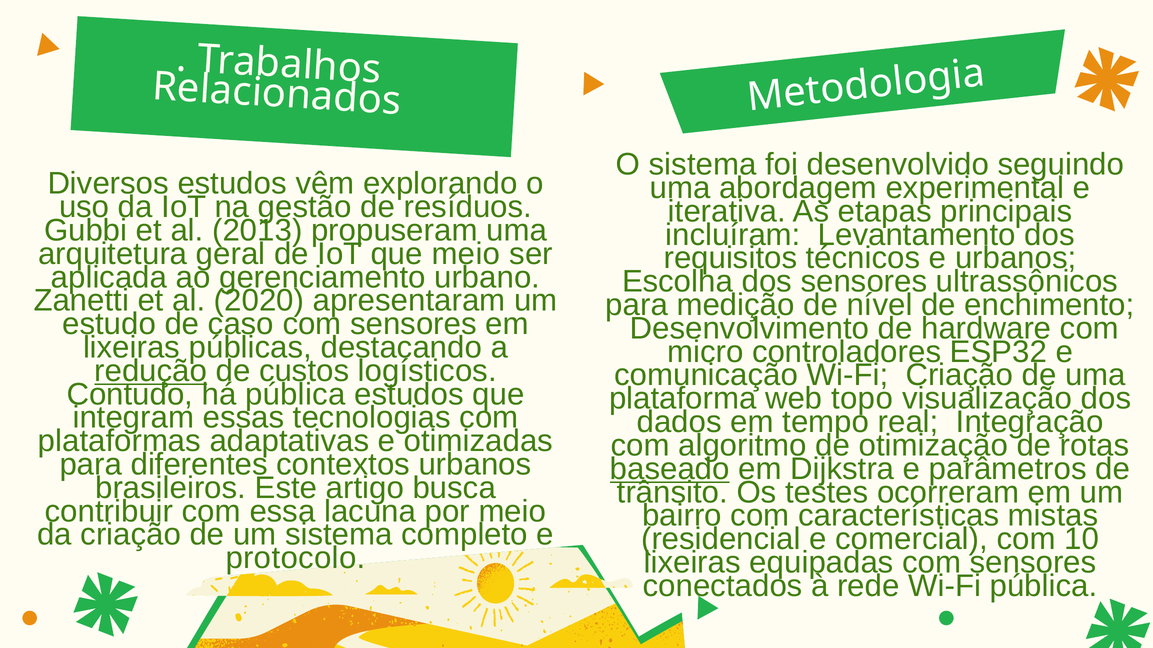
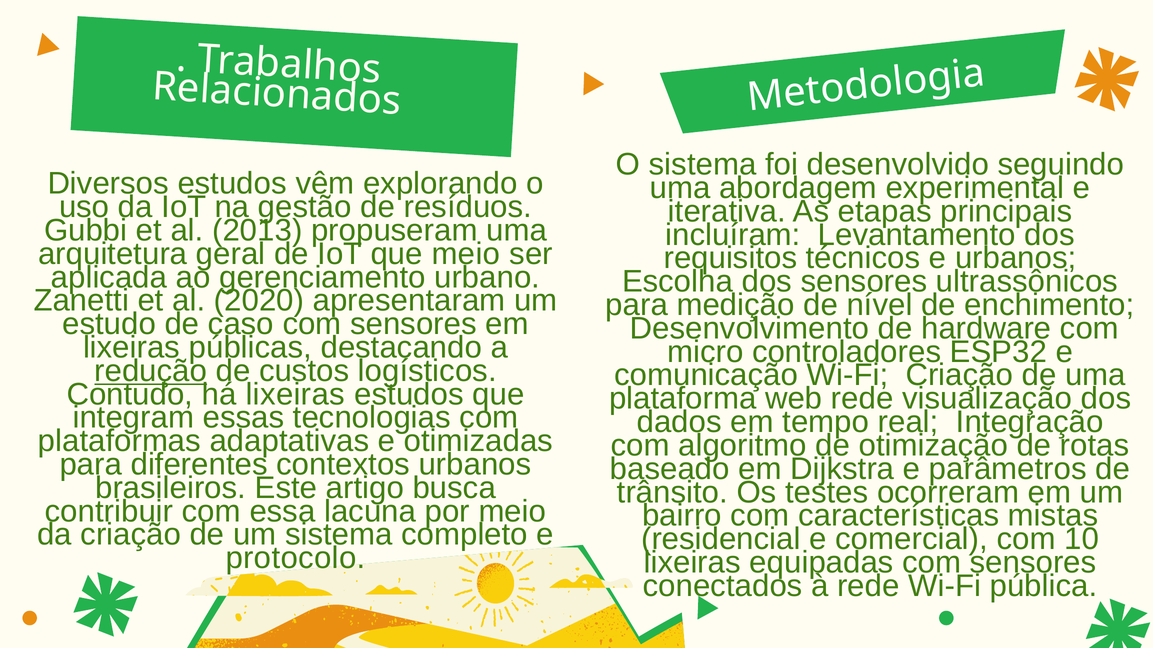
há pública: pública -> lixeiras
web topo: topo -> rede
baseado underline: present -> none
